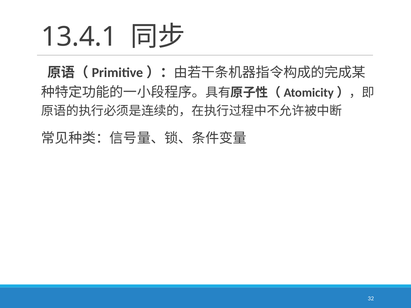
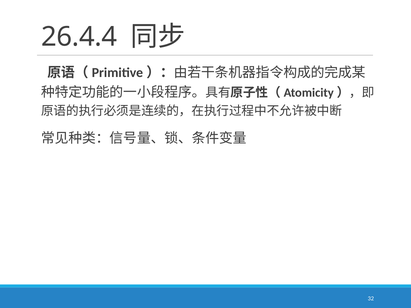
13.4.1: 13.4.1 -> 26.4.4
